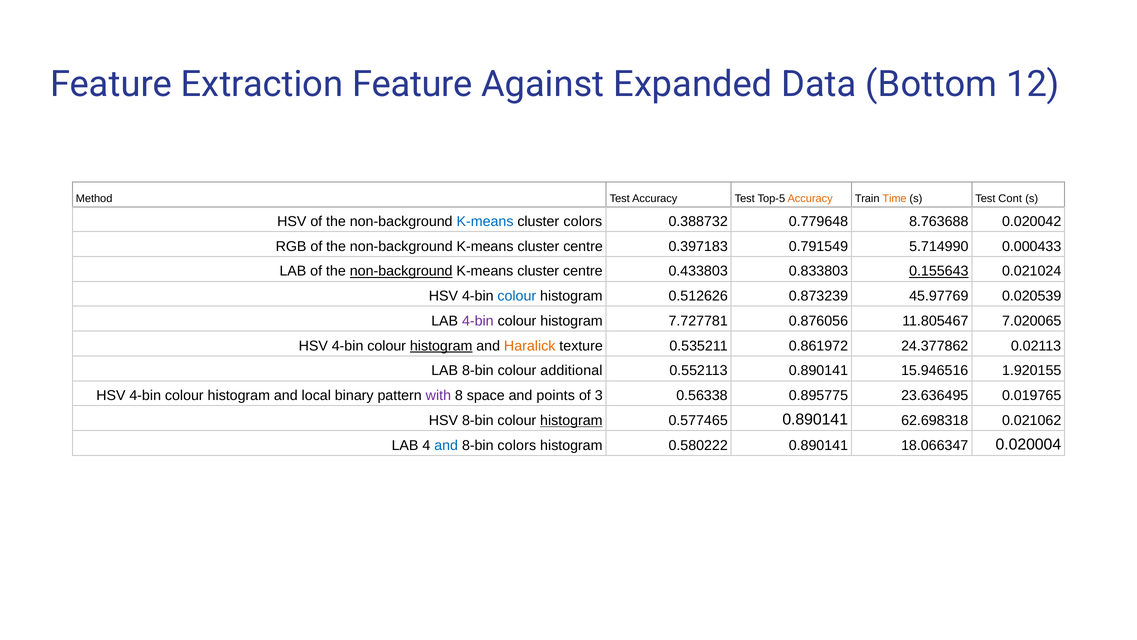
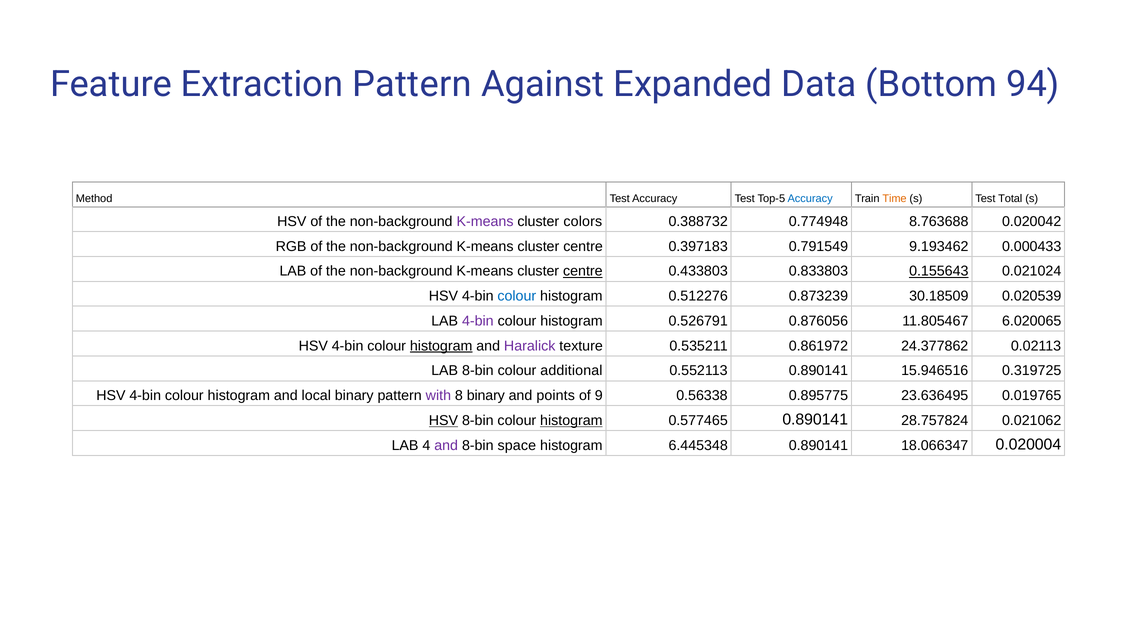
Extraction Feature: Feature -> Pattern
12: 12 -> 94
Accuracy at (810, 198) colour: orange -> blue
Cont: Cont -> Total
K-means at (485, 221) colour: blue -> purple
0.779648: 0.779648 -> 0.774948
5.714990: 5.714990 -> 9.193462
non-background at (401, 271) underline: present -> none
centre at (583, 271) underline: none -> present
0.512626: 0.512626 -> 0.512276
45.97769: 45.97769 -> 30.18509
7.727781: 7.727781 -> 0.526791
7.020065: 7.020065 -> 6.020065
Haralick colour: orange -> purple
1.920155: 1.920155 -> 0.319725
8 space: space -> binary
3: 3 -> 9
HSV at (443, 420) underline: none -> present
62.698318: 62.698318 -> 28.757824
and at (446, 445) colour: blue -> purple
8-bin colors: colors -> space
0.580222: 0.580222 -> 6.445348
